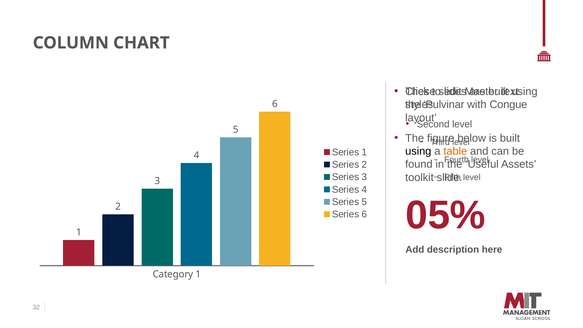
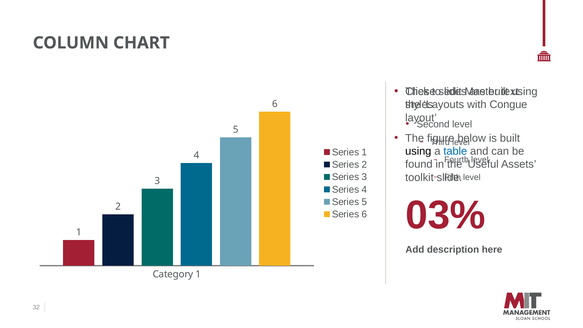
Pulvinar: Pulvinar -> Layouts
table colour: orange -> blue
05%: 05% -> 03%
